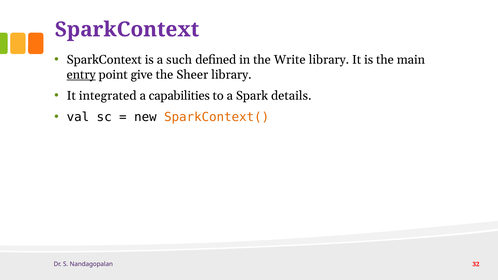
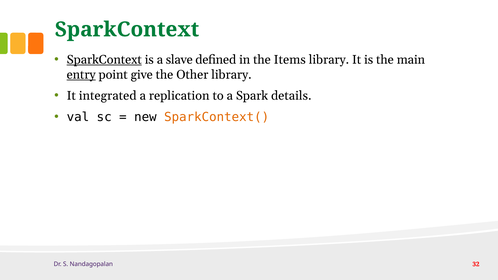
SparkContext at (127, 30) colour: purple -> green
SparkContext at (104, 60) underline: none -> present
such: such -> slave
Write: Write -> Items
Sheer: Sheer -> Other
capabilities: capabilities -> replication
